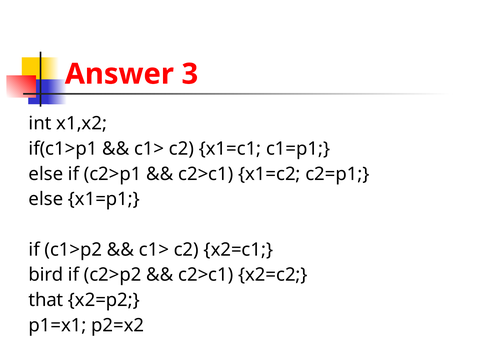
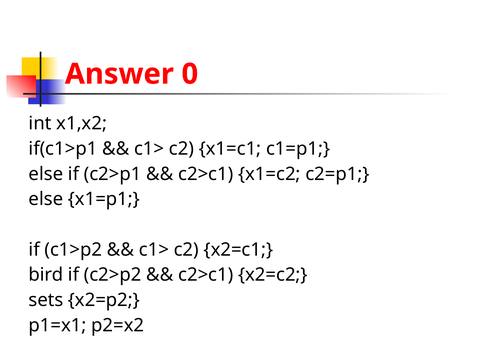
3: 3 -> 0
that: that -> sets
